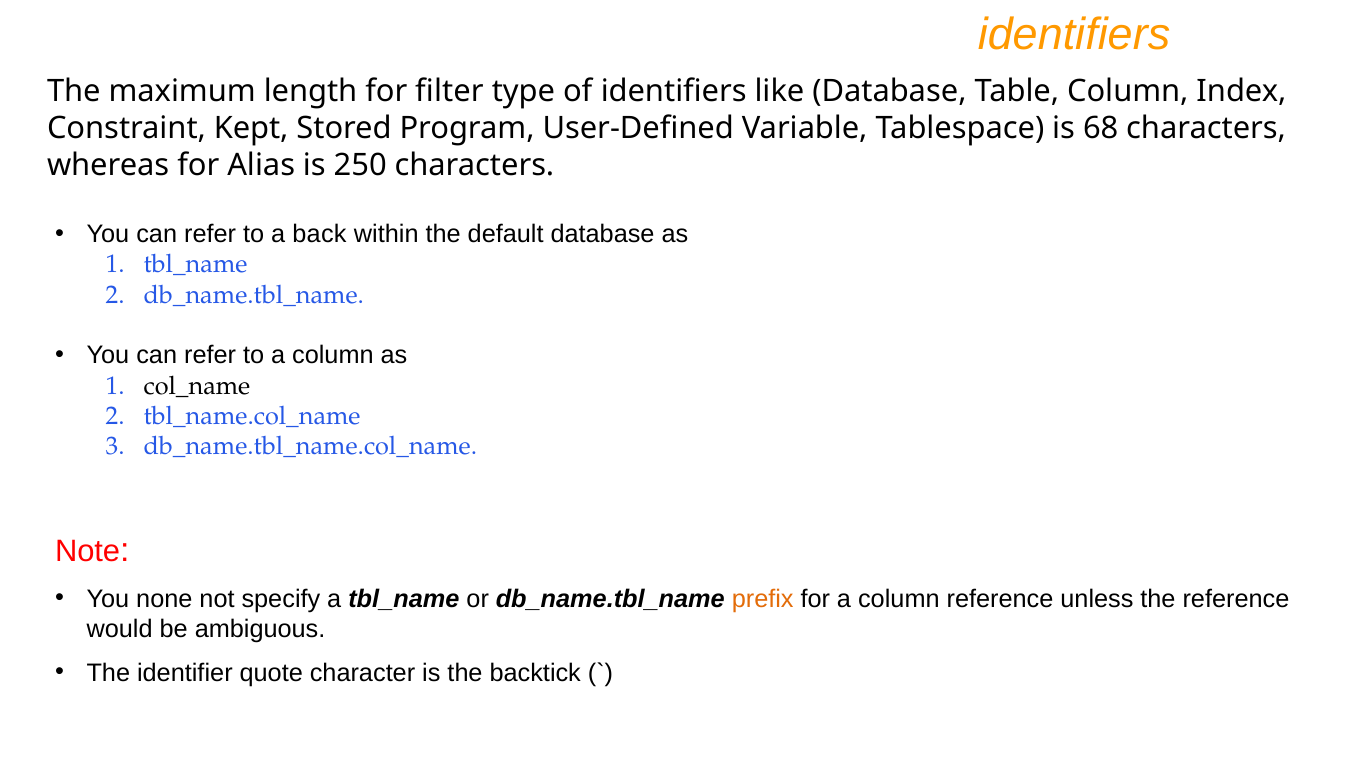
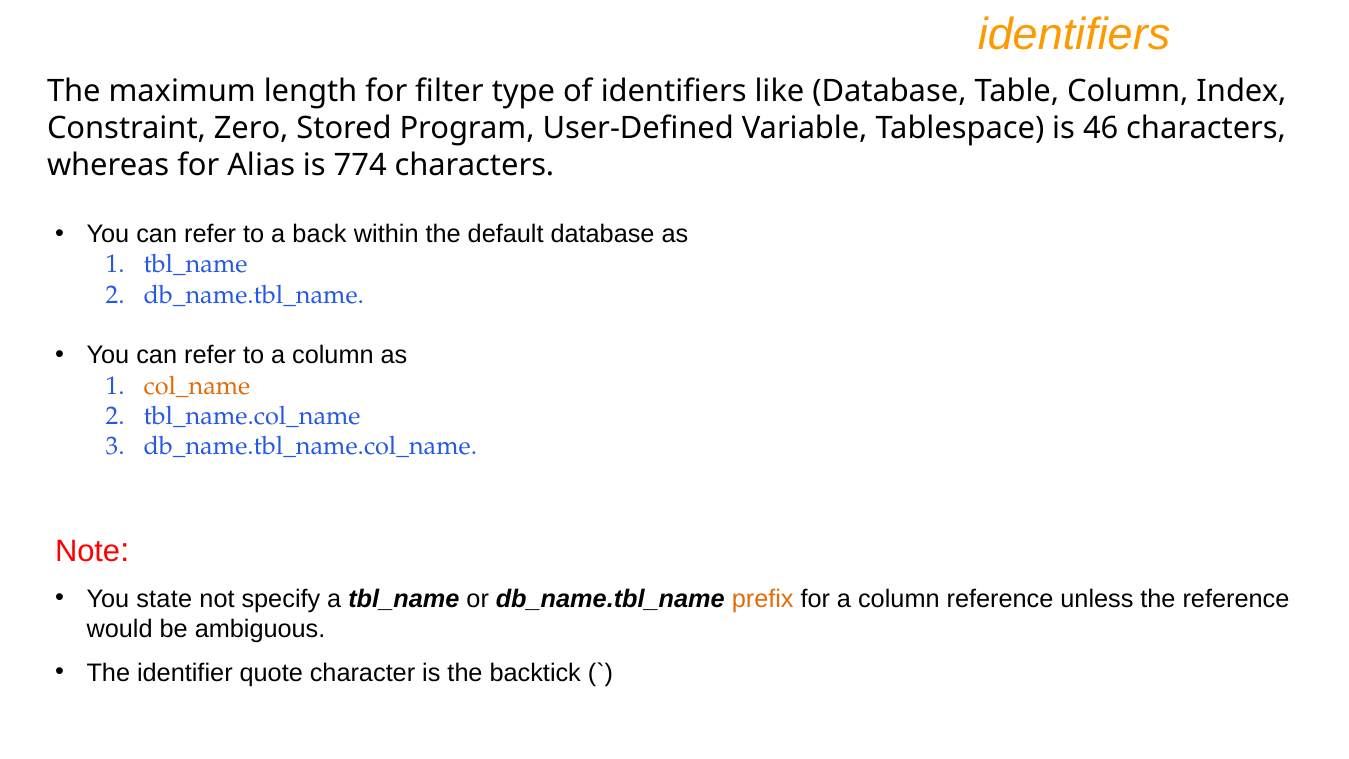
Kept: Kept -> Zero
68: 68 -> 46
250: 250 -> 774
col_name colour: black -> orange
none: none -> state
